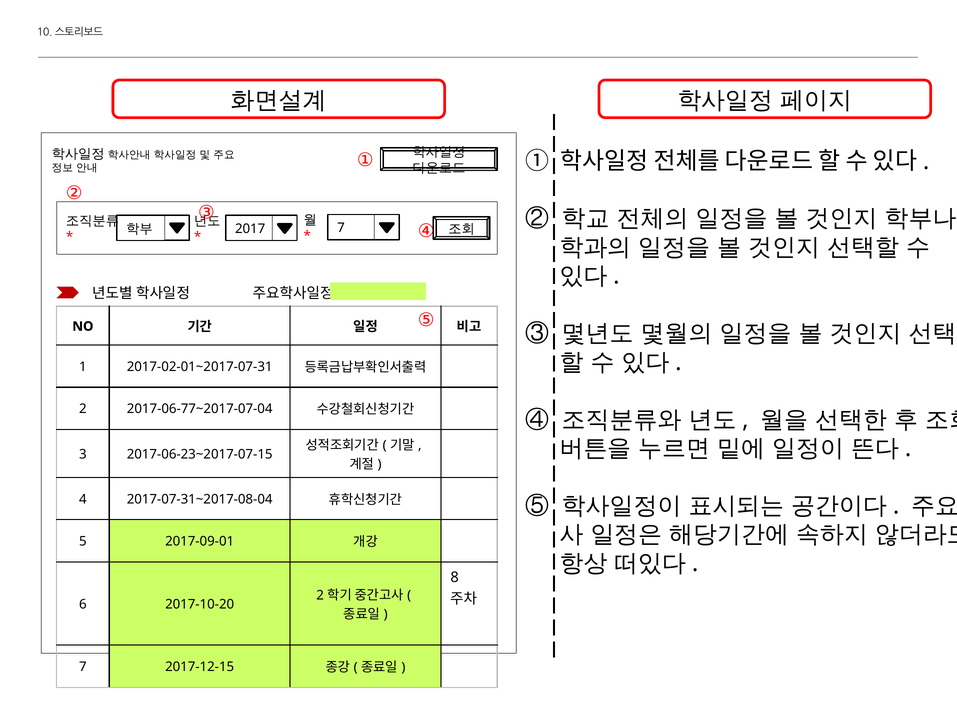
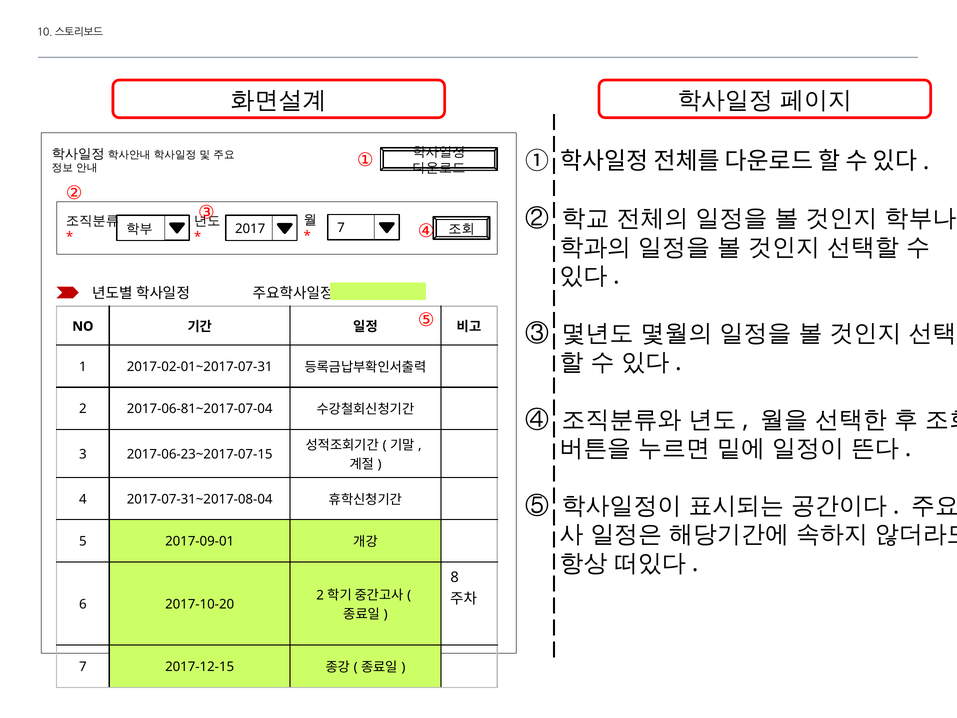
2017-06-77~2017-07-04: 2017-06-77~2017-07-04 -> 2017-06-81~2017-07-04
